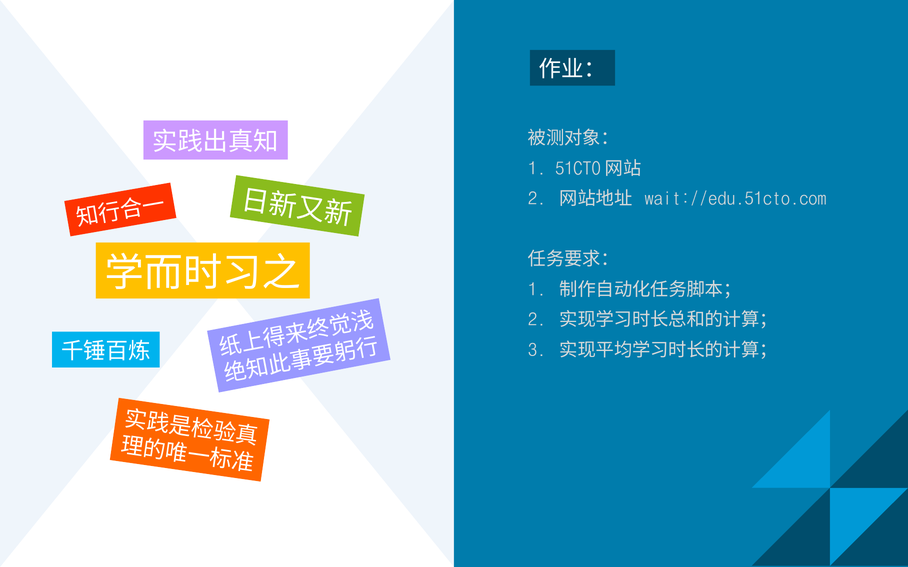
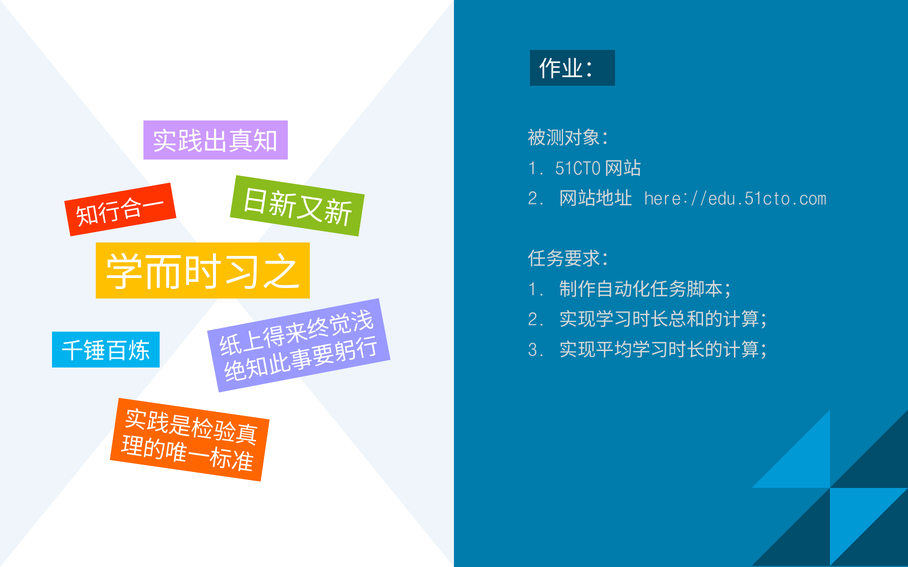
wait://edu.51cto.com: wait://edu.51cto.com -> here://edu.51cto.com
